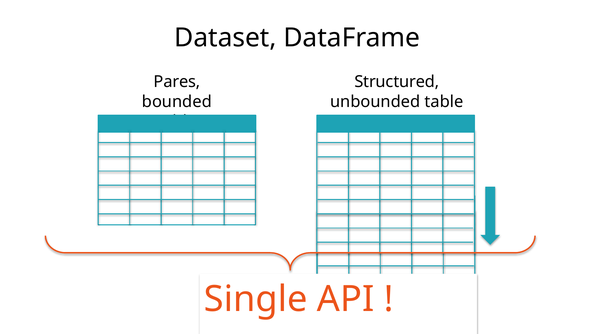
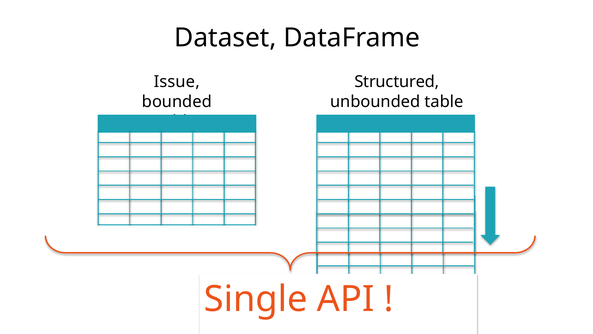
Pares: Pares -> Issue
